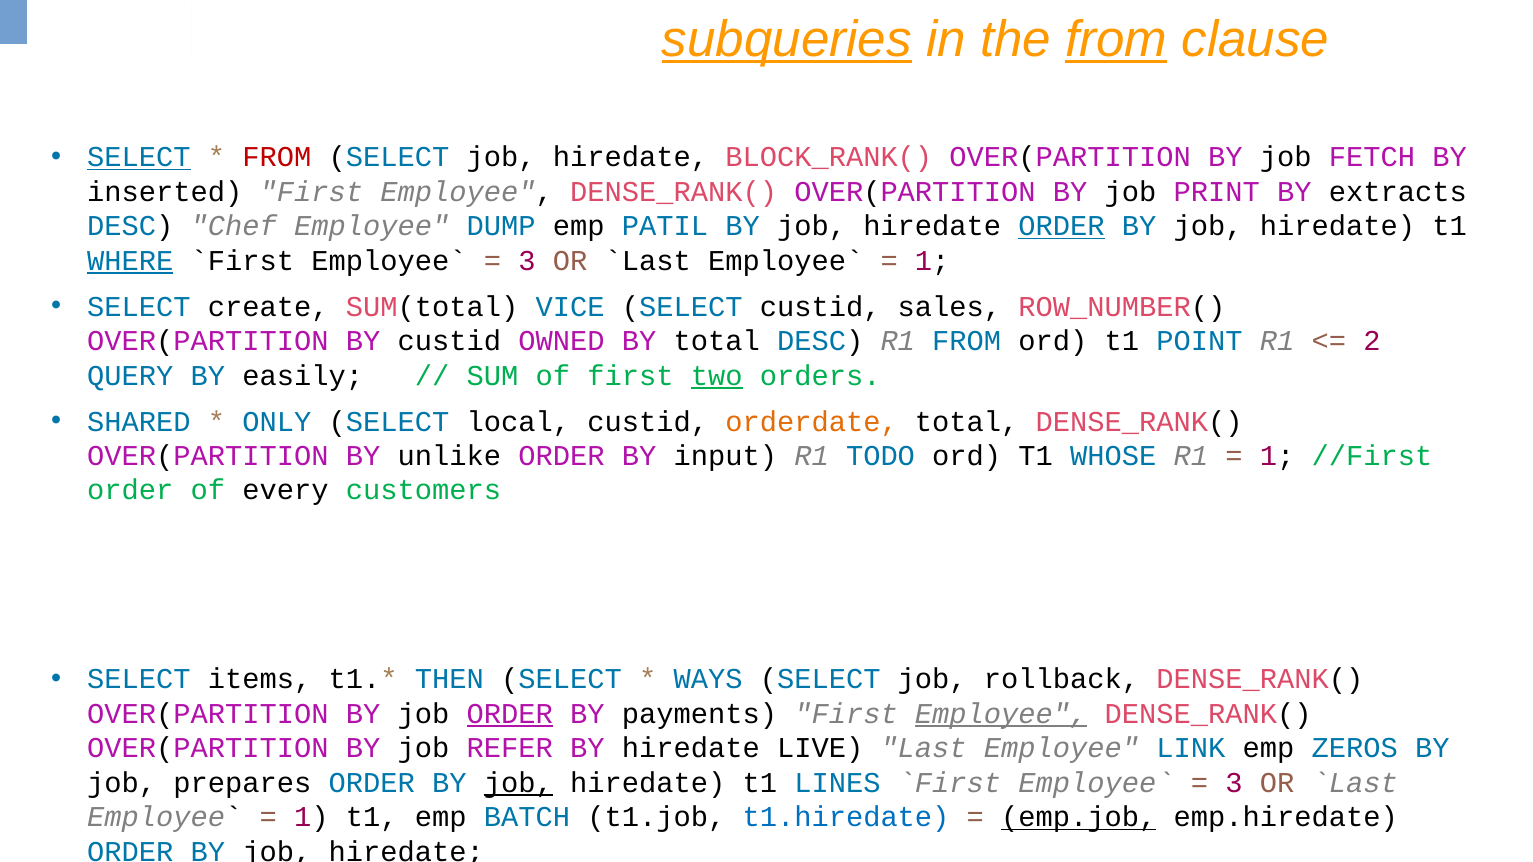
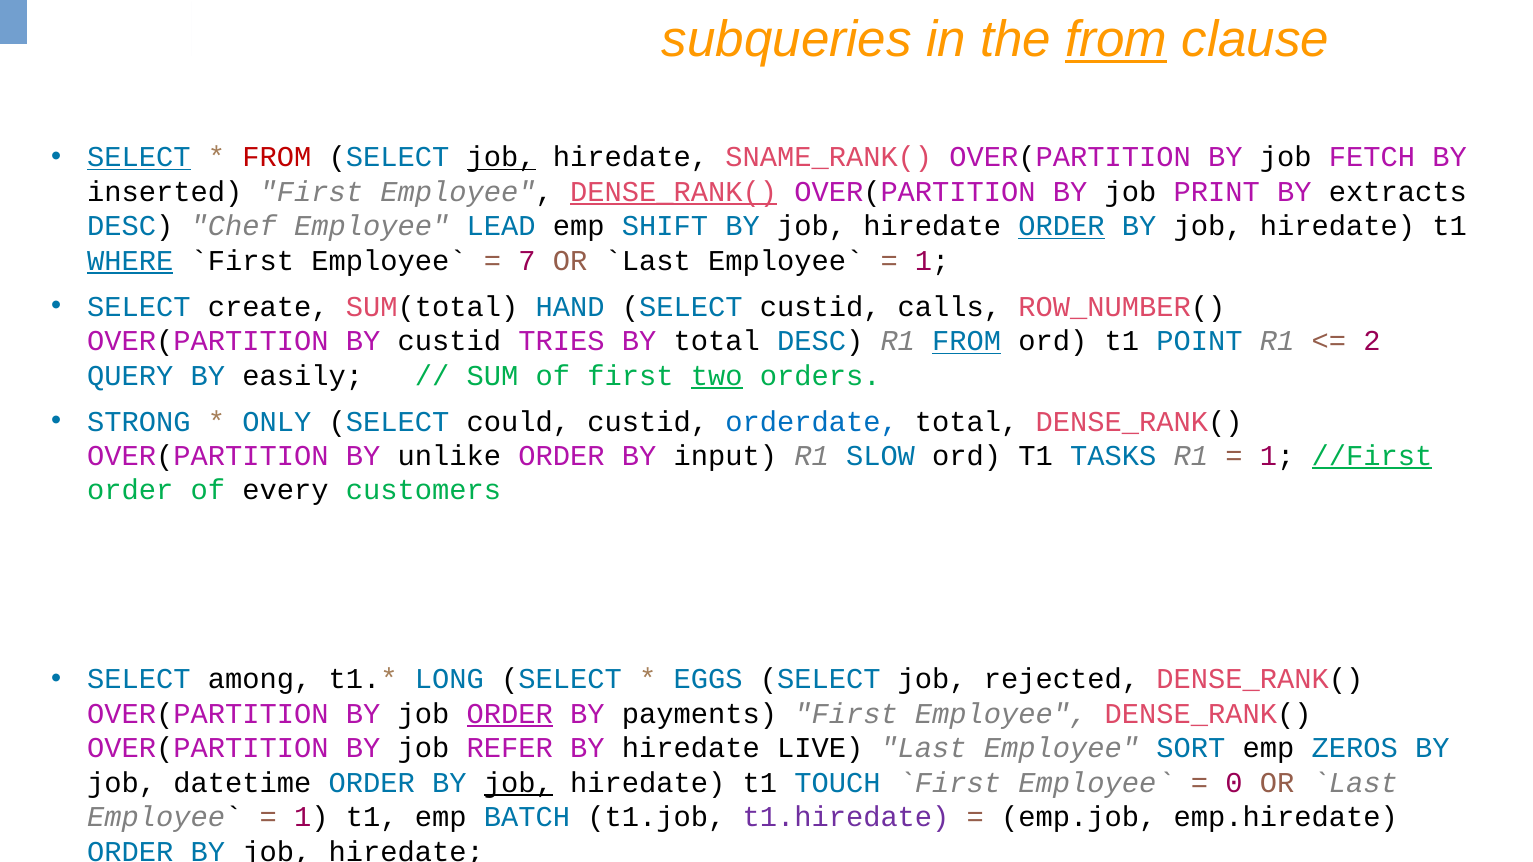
subqueries underline: present -> none
job at (501, 157) underline: none -> present
BLOCK_RANK(: BLOCK_RANK( -> SNAME_RANK(
DENSE_RANK( at (674, 192) underline: none -> present
DUMP: DUMP -> LEAD
PATIL: PATIL -> SHIFT
3 at (527, 261): 3 -> 7
VICE: VICE -> HAND
sales: sales -> calls
OWNED: OWNED -> TRIES
FROM at (967, 341) underline: none -> present
SHARED: SHARED -> STRONG
local: local -> could
orderdate colour: orange -> blue
TODO: TODO -> SLOW
WHOSE: WHOSE -> TASKS
//First underline: none -> present
items: items -> among
THEN: THEN -> LONG
WAYS: WAYS -> EGGS
rollback: rollback -> rejected
Employee at (1001, 714) underline: present -> none
LINK: LINK -> SORT
prepares: prepares -> datetime
LINES: LINES -> TOUCH
3 at (1234, 783): 3 -> 0
t1.hiredate colour: blue -> purple
emp.job underline: present -> none
